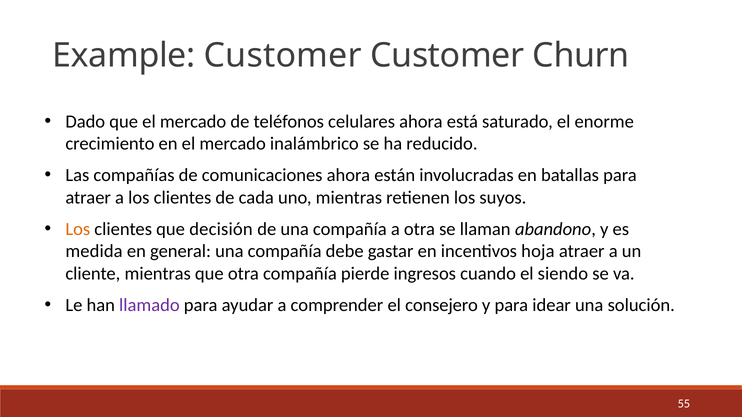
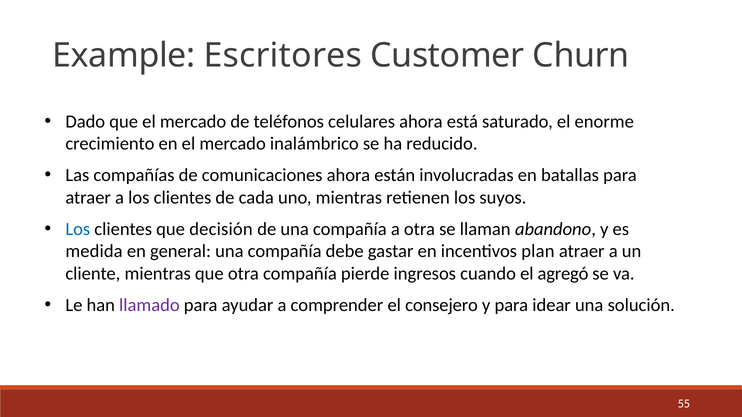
Example Customer: Customer -> Escritores
Los at (78, 229) colour: orange -> blue
hoja: hoja -> plan
siendo: siendo -> agregó
